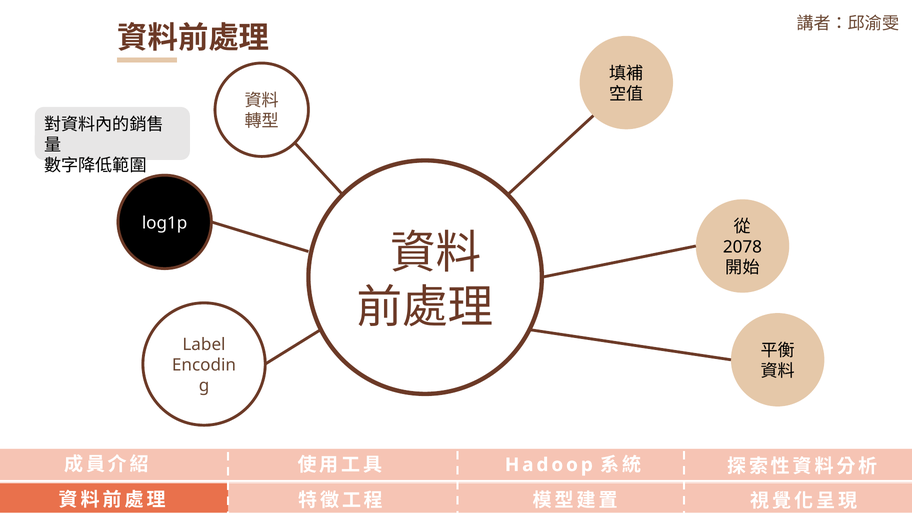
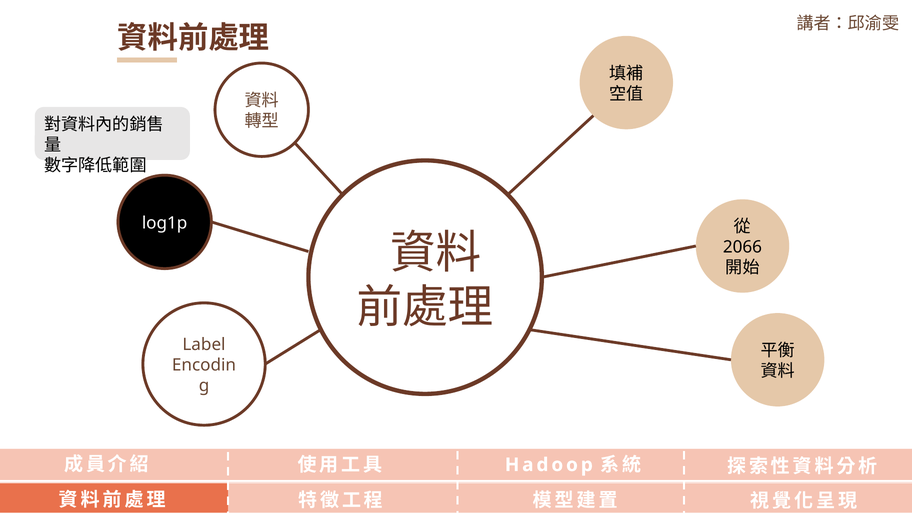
2078: 2078 -> 2066
